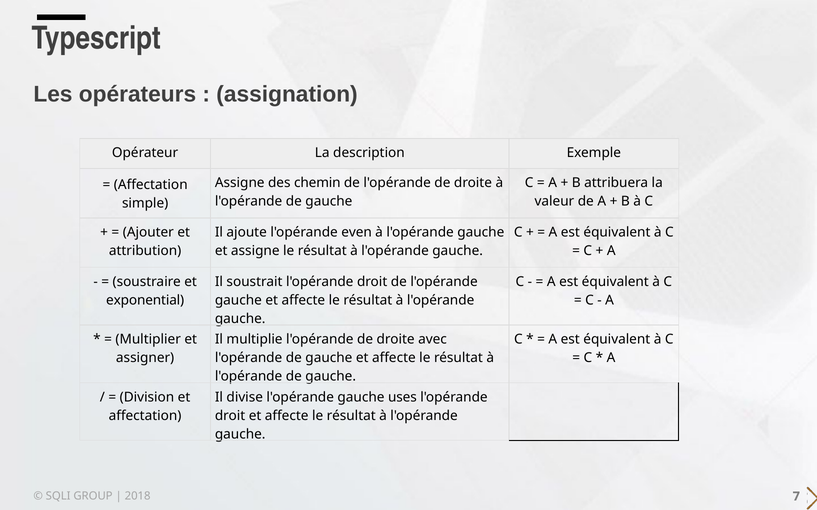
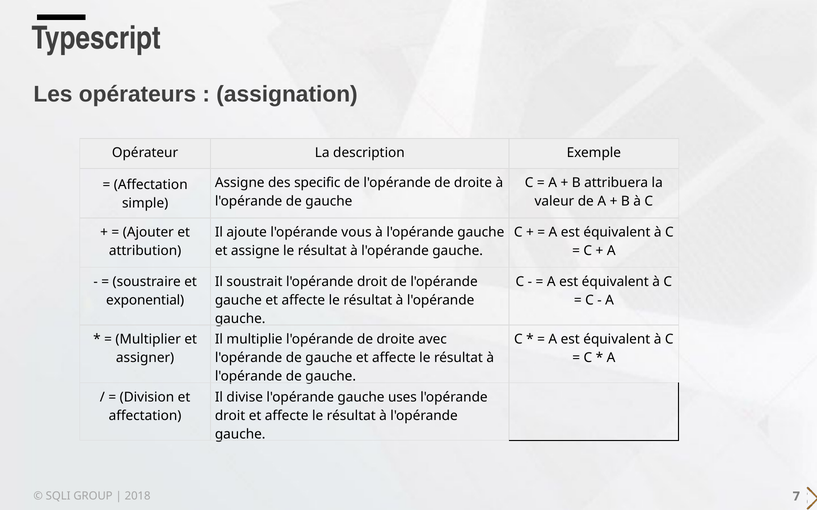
chemin: chemin -> specific
even: even -> vous
